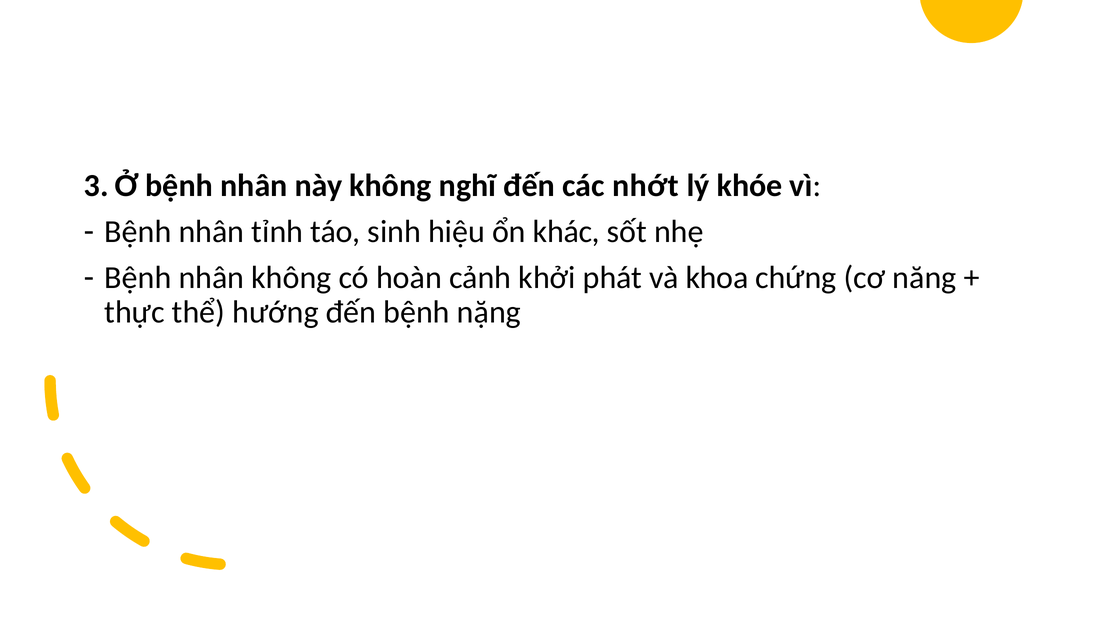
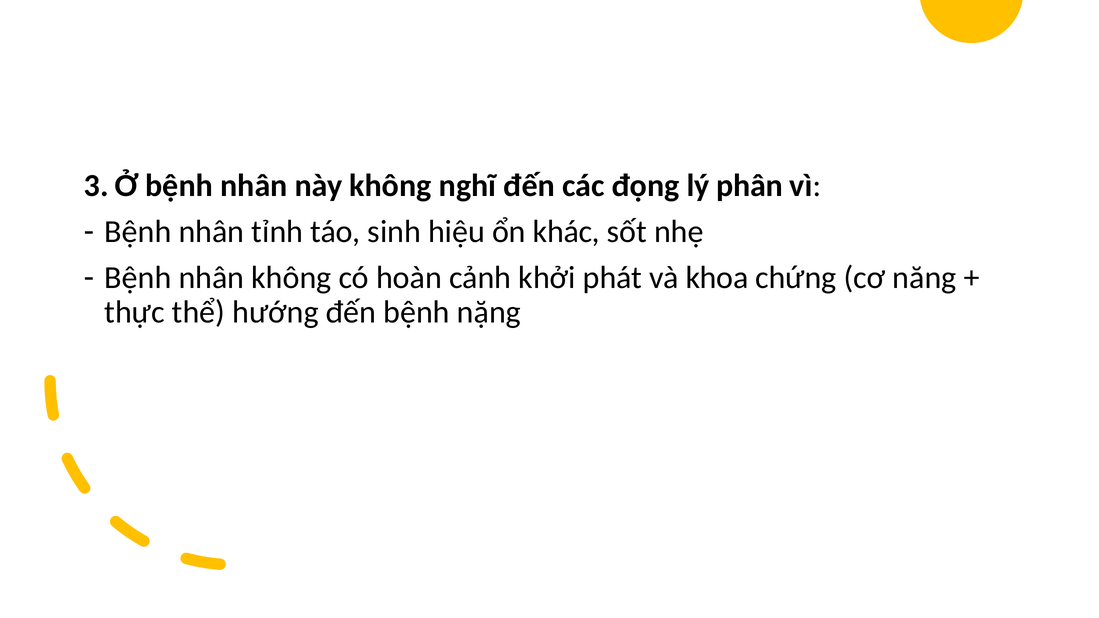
nhớt: nhớt -> đọng
khóe: khóe -> phân
